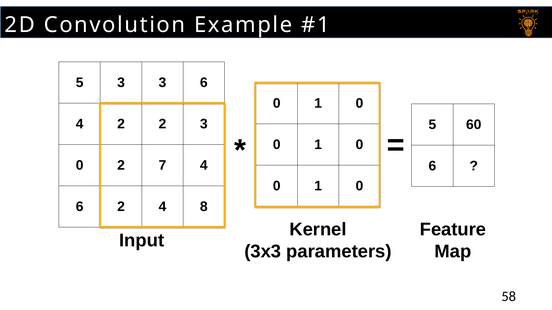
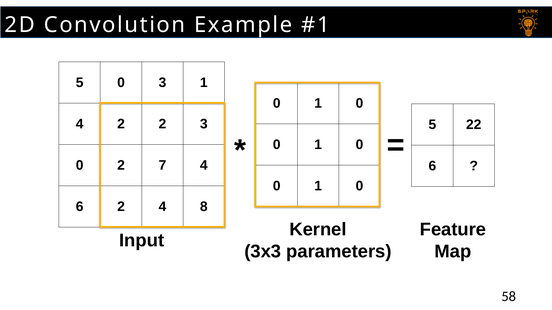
5 3: 3 -> 0
3 6: 6 -> 1
60: 60 -> 22
